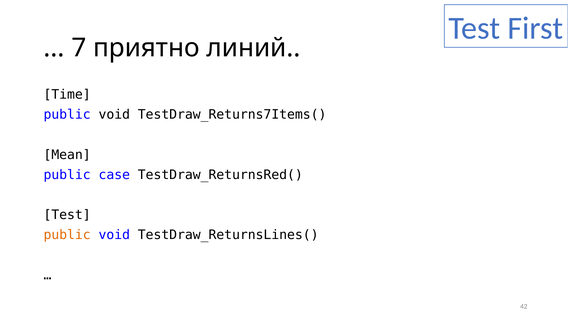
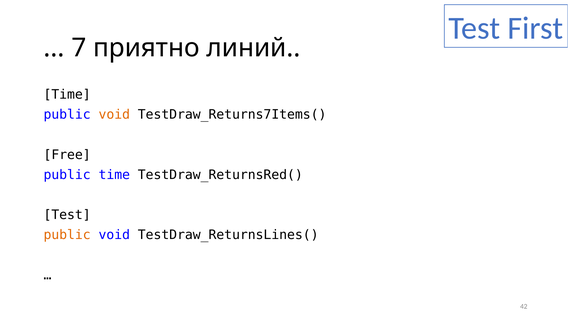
void at (114, 115) colour: black -> orange
Mean: Mean -> Free
public case: case -> time
